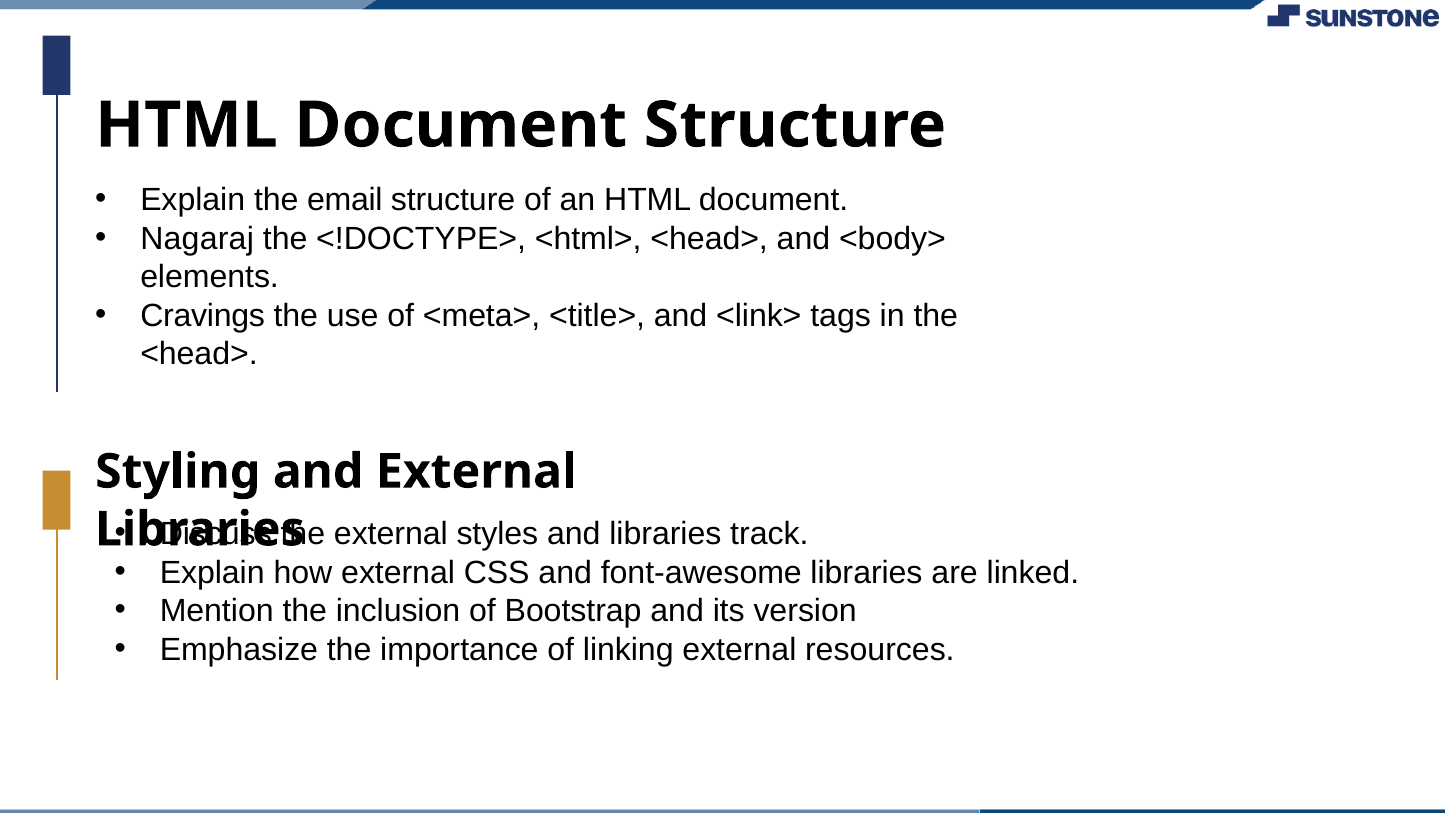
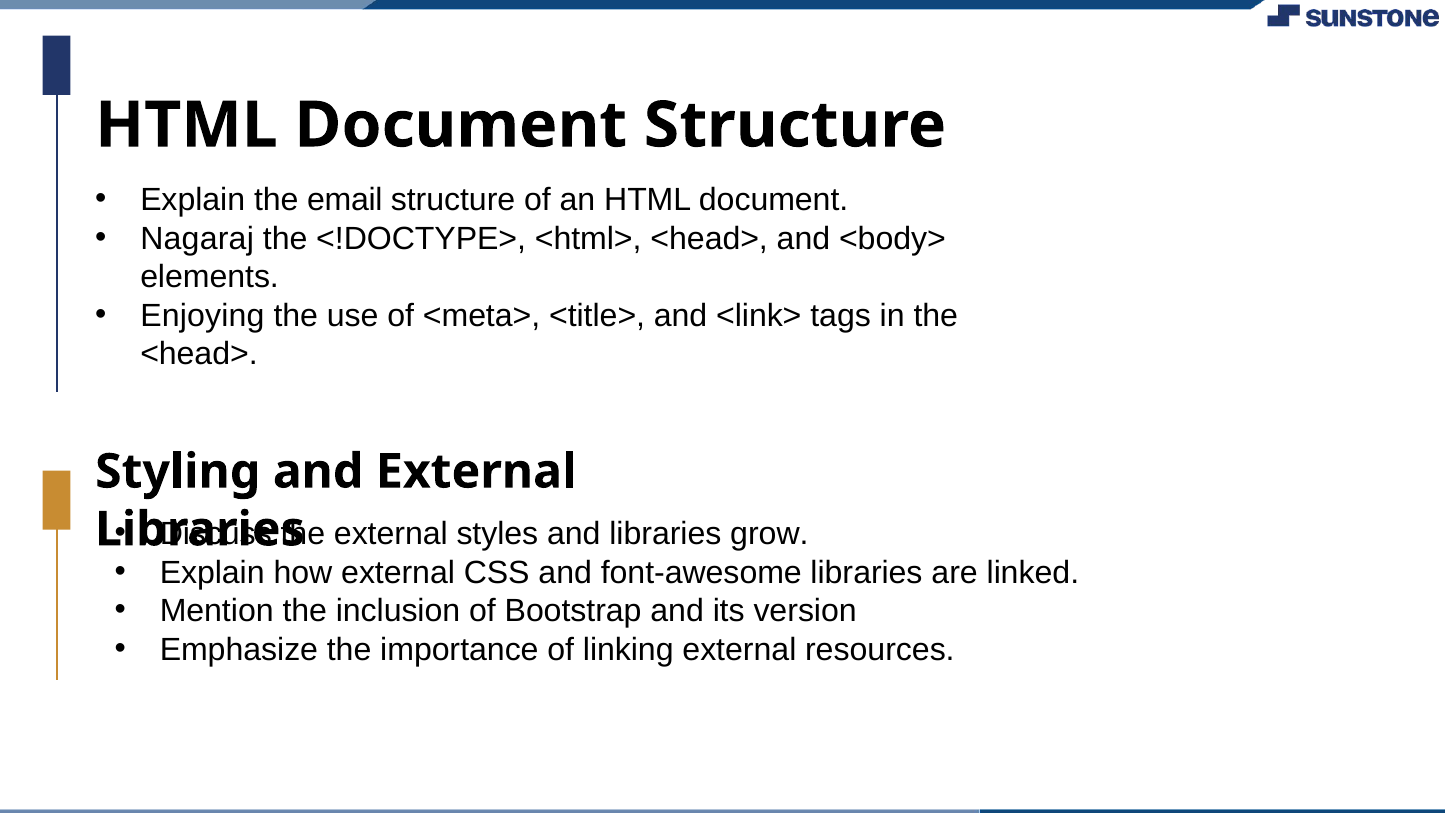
Cravings: Cravings -> Enjoying
track: track -> grow
